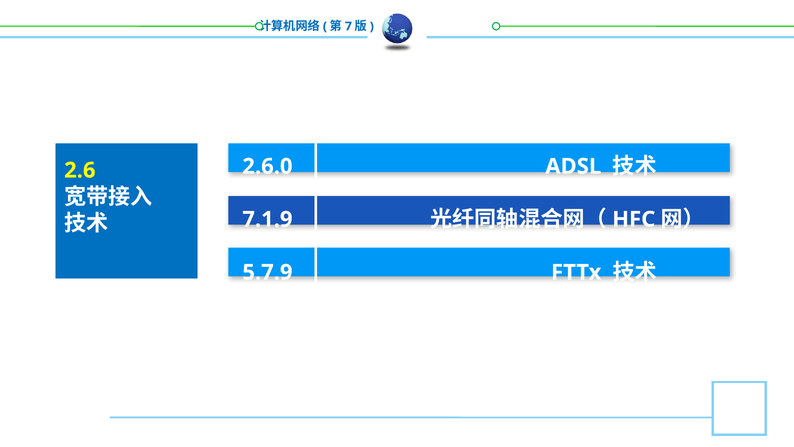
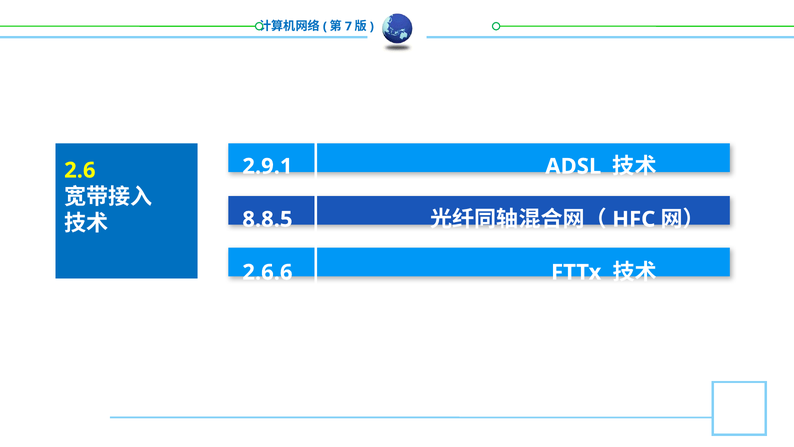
2.6.0: 2.6.0 -> 2.9.1
7.1.9: 7.1.9 -> 8.8.5
5.7.9: 5.7.9 -> 2.6.6
